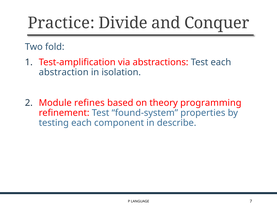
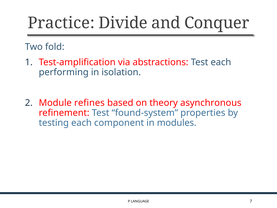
abstraction: abstraction -> performing
programming: programming -> asynchronous
describe: describe -> modules
